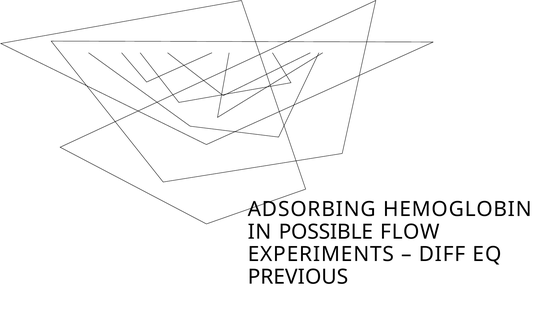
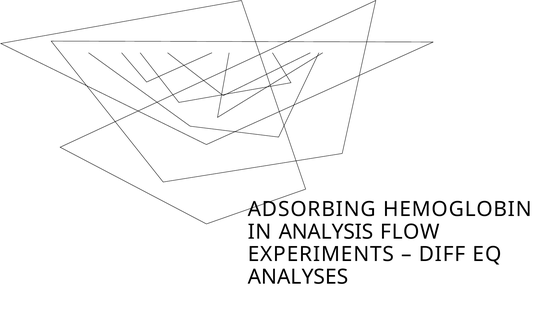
POSSIBLE: POSSIBLE -> ANALYSIS
PREVIOUS: PREVIOUS -> ANALYSES
